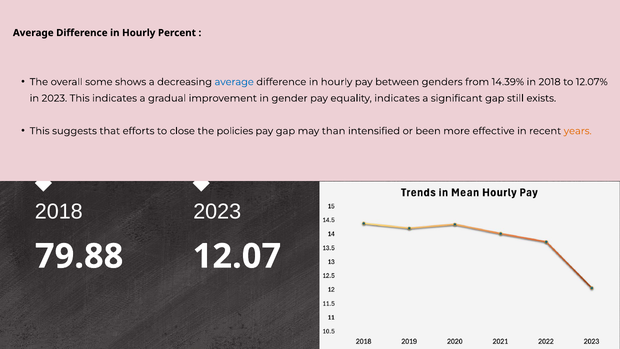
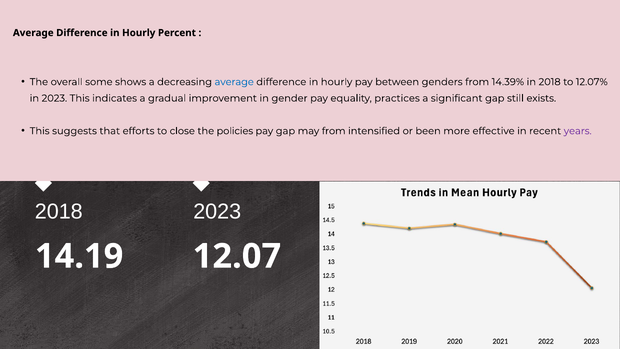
equality indicates: indicates -> practices
may than: than -> from
years colour: orange -> purple
79.88: 79.88 -> 14.19
